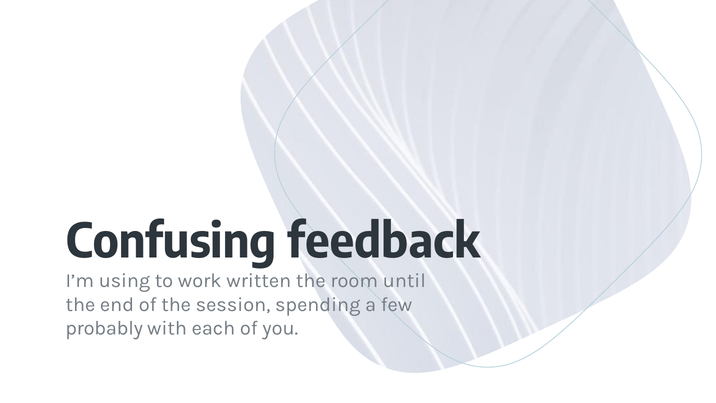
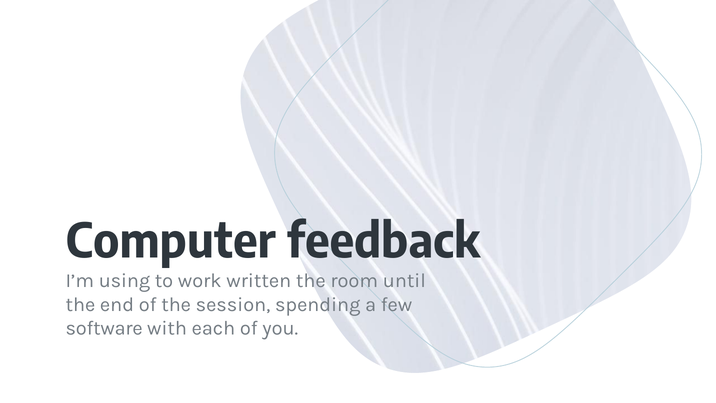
Confusing: Confusing -> Computer
probably: probably -> software
